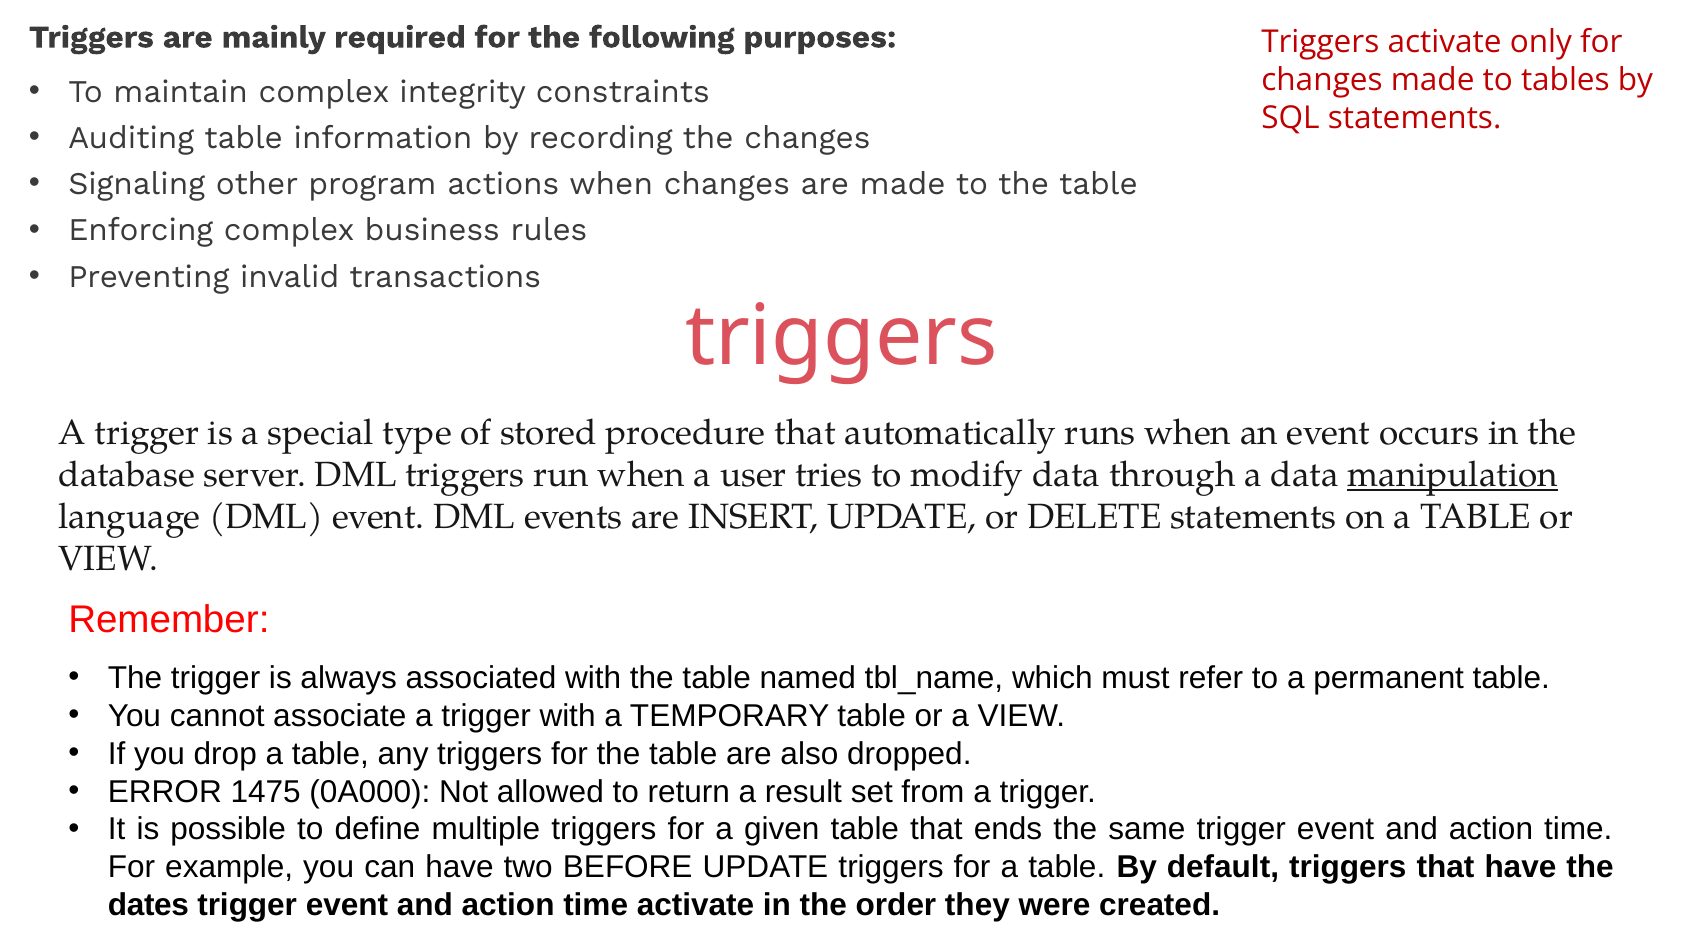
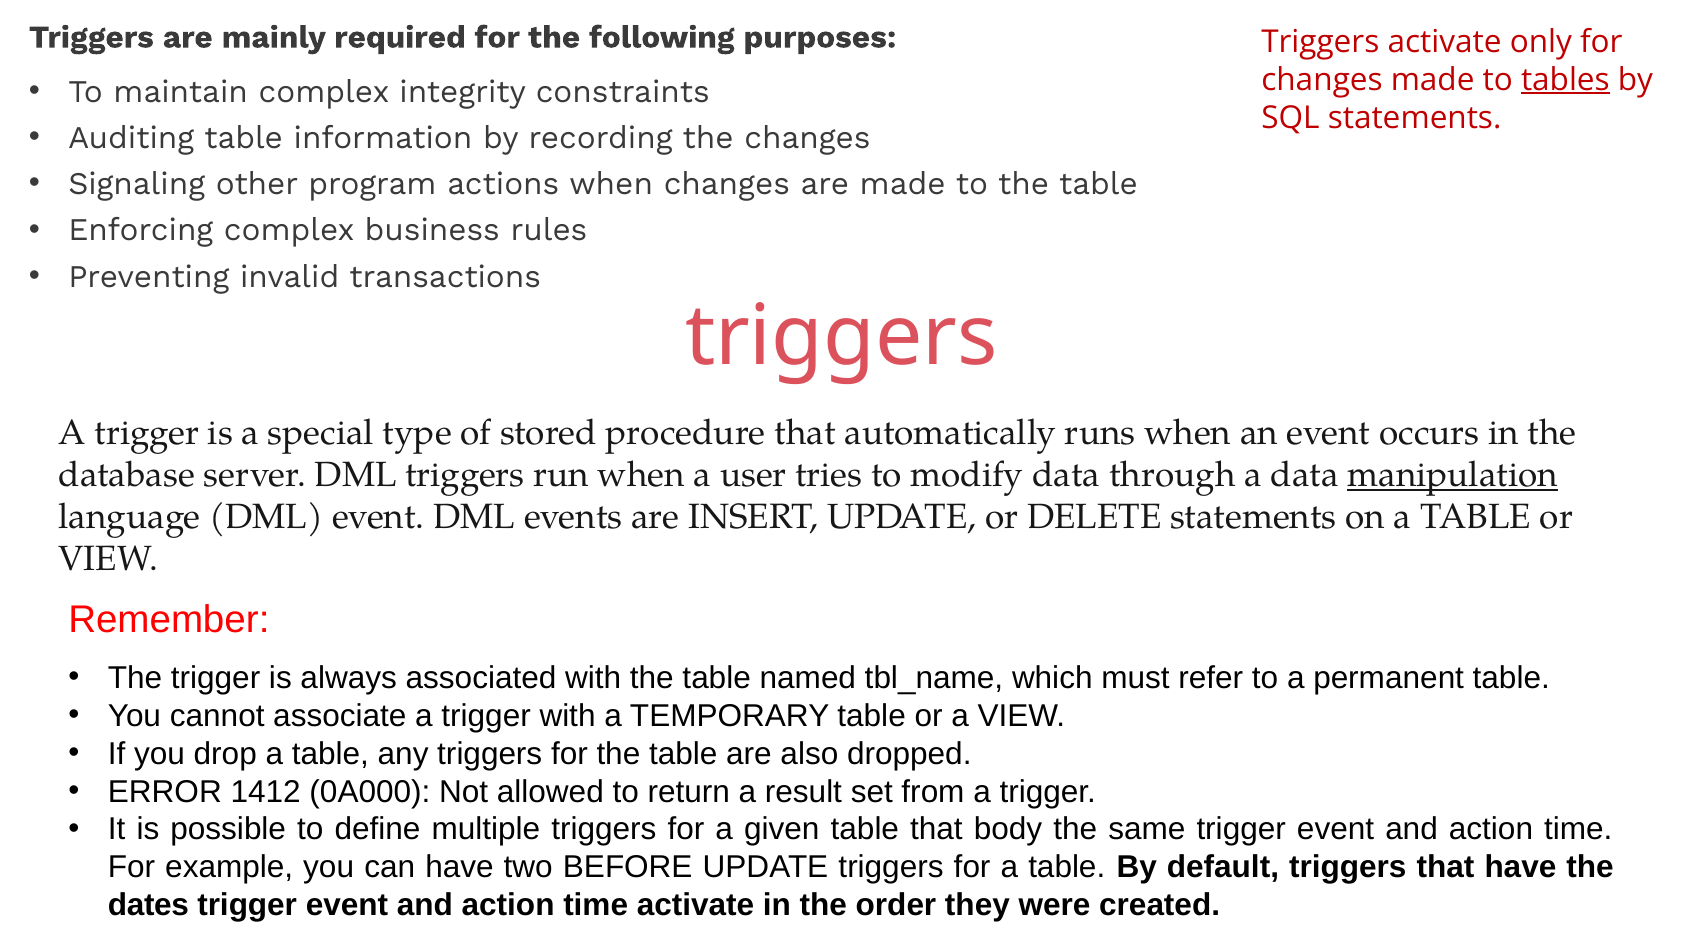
tables underline: none -> present
1475: 1475 -> 1412
ends: ends -> body
